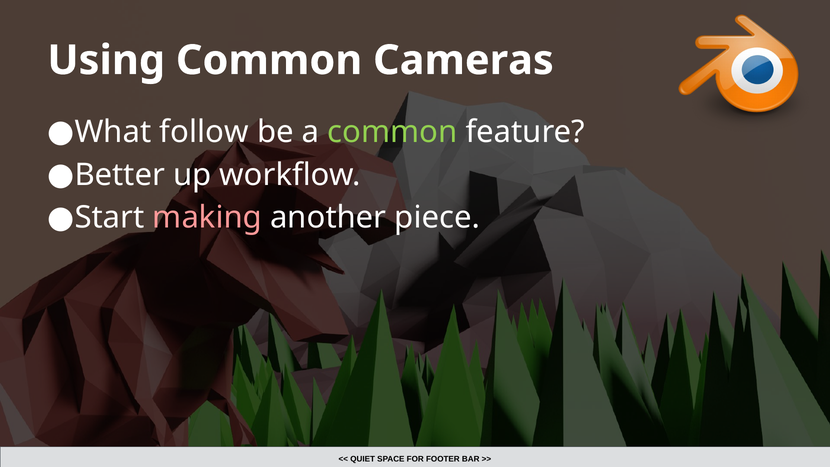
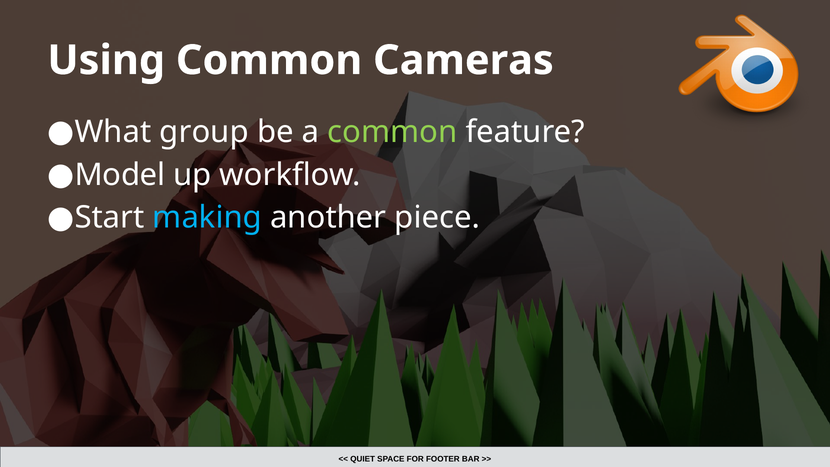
follow: follow -> group
Better: Better -> Model
making colour: pink -> light blue
